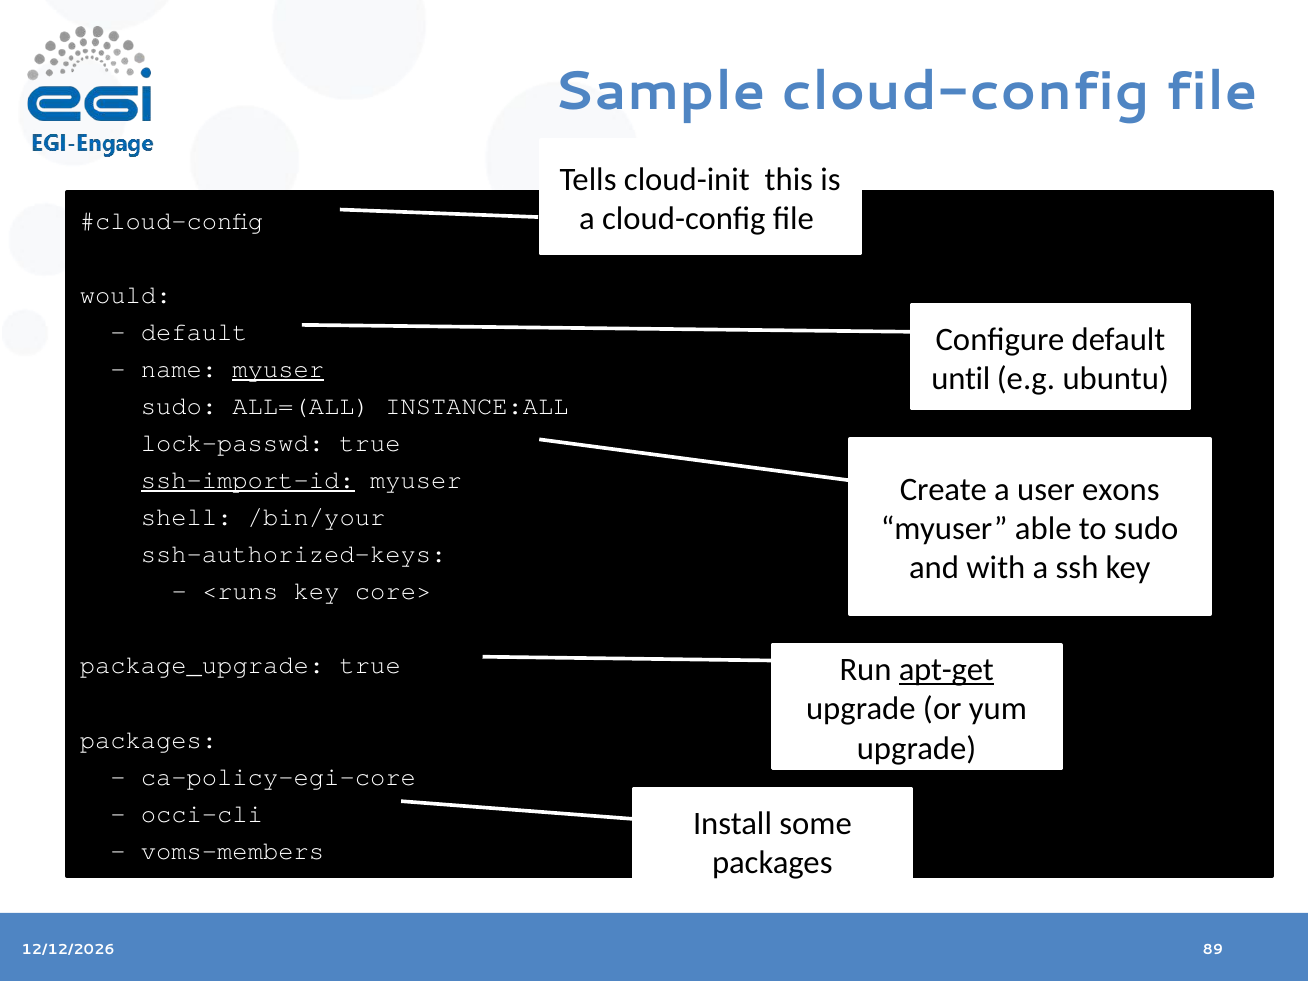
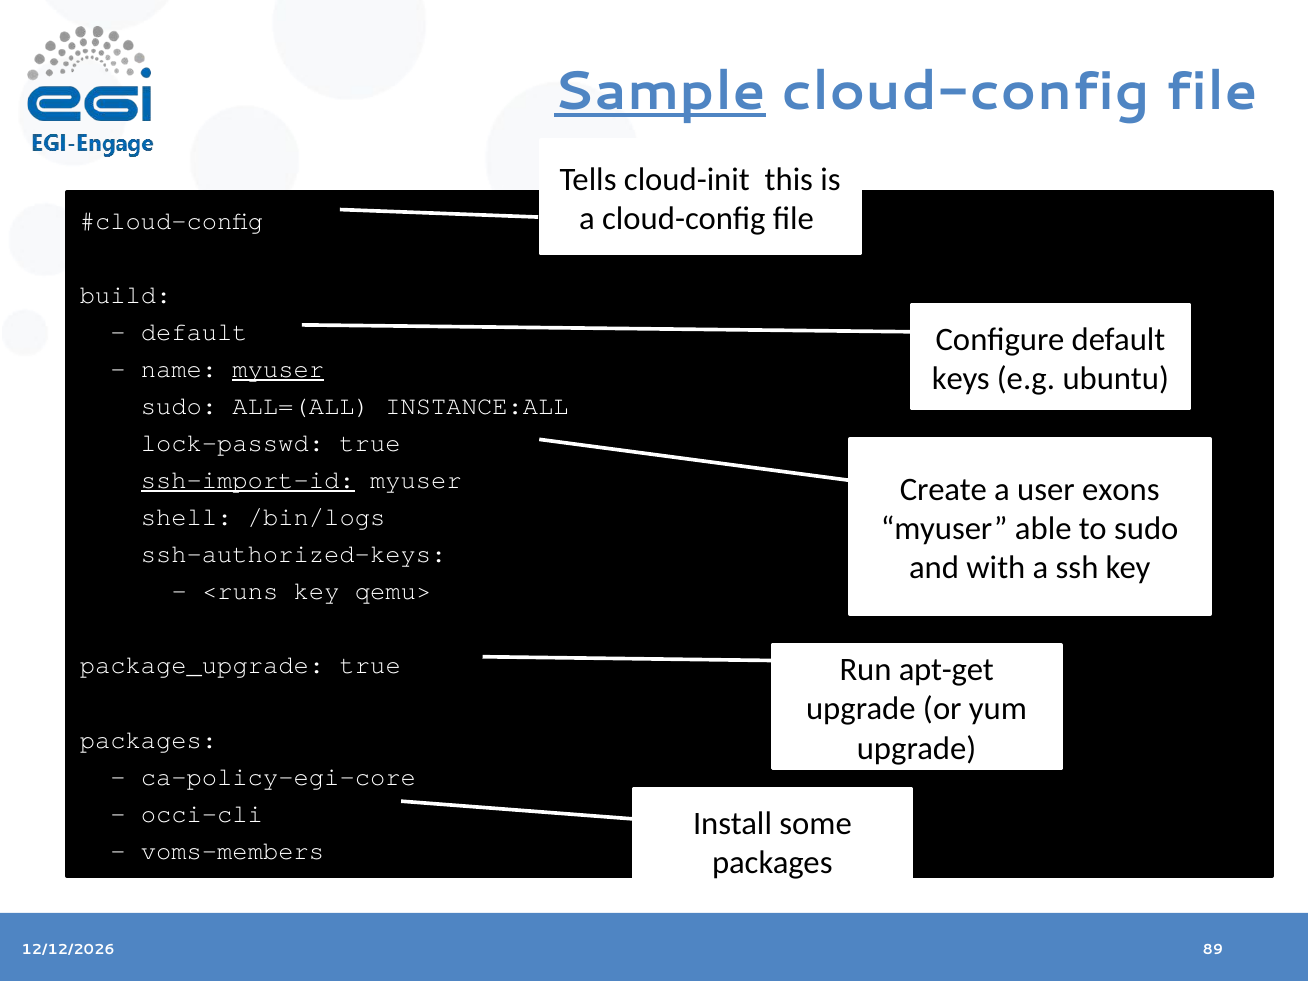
Sample underline: none -> present
would: would -> build
until: until -> keys
/bin/your: /bin/your -> /bin/logs
core>: core> -> qemu>
apt-get underline: present -> none
